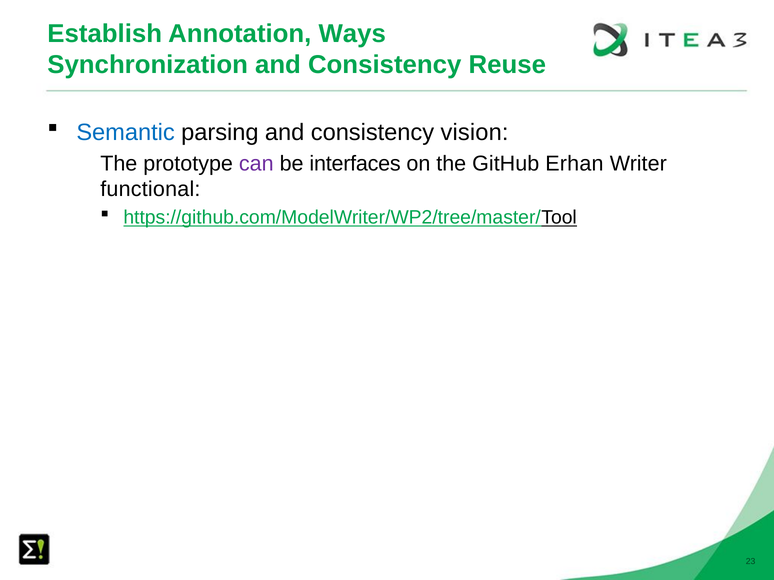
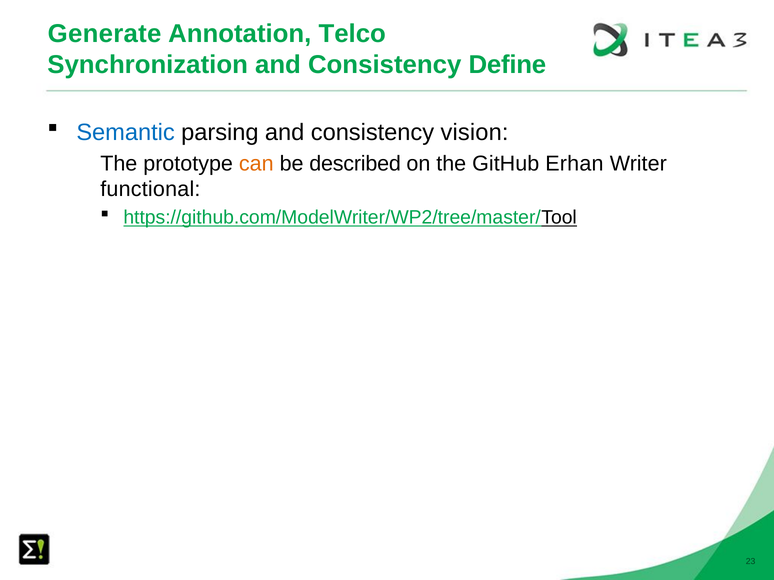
Establish: Establish -> Generate
Ways: Ways -> Telco
Reuse: Reuse -> Define
can colour: purple -> orange
interfaces: interfaces -> described
